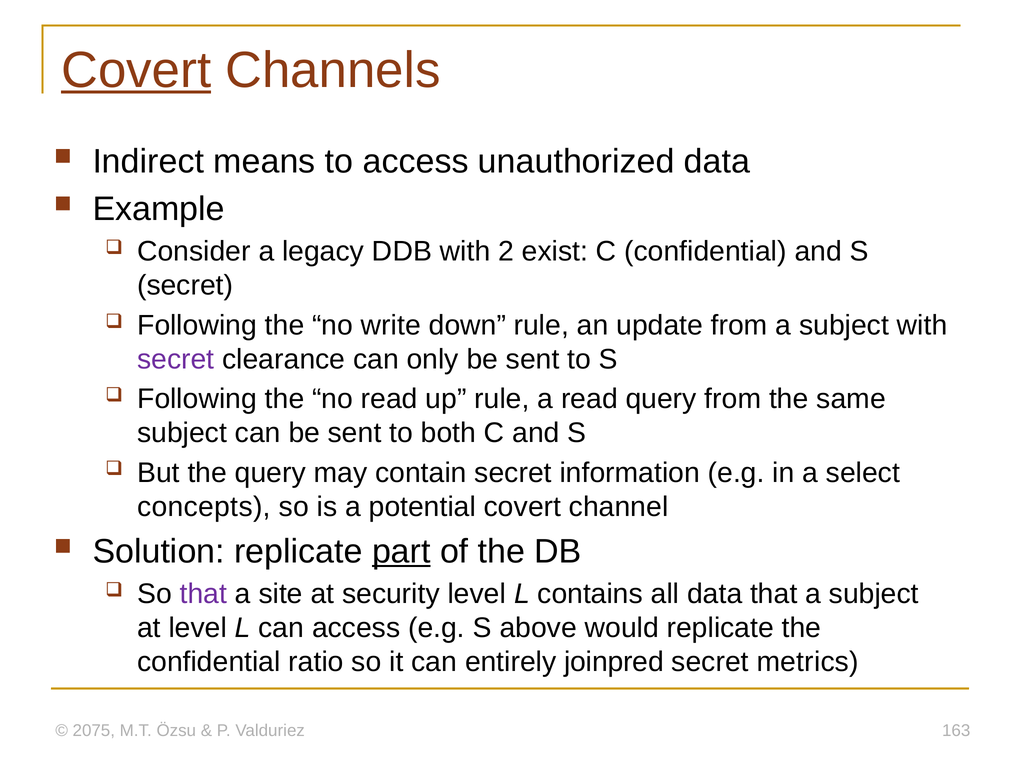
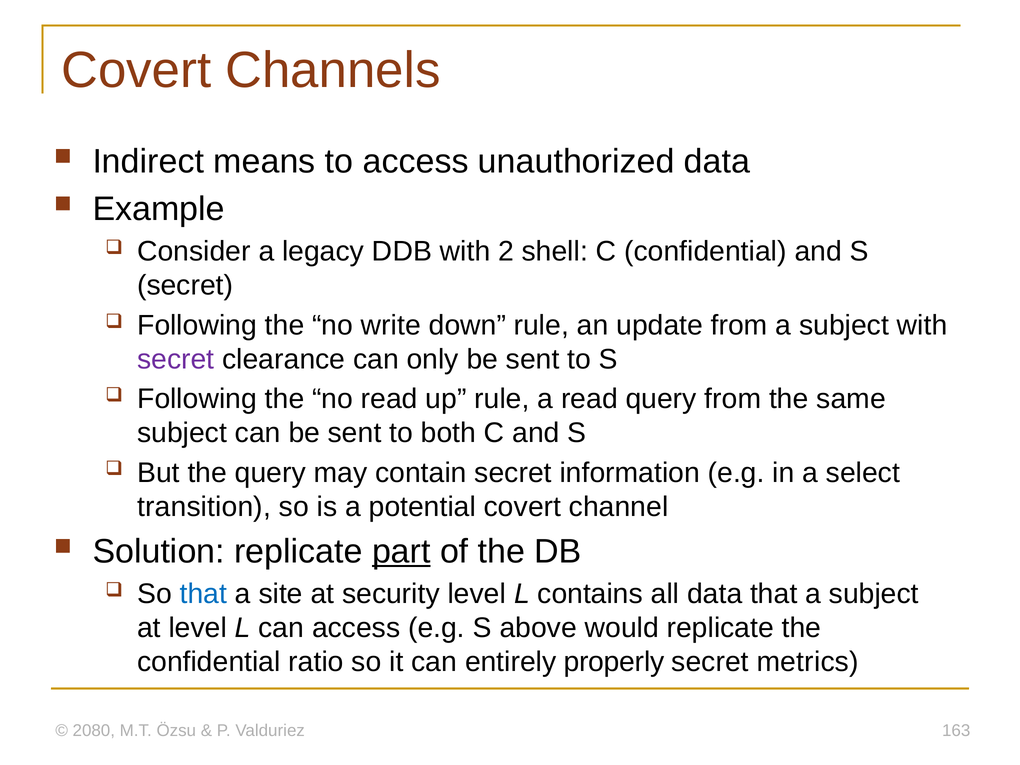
Covert at (136, 70) underline: present -> none
exist: exist -> shell
concepts: concepts -> transition
that at (203, 594) colour: purple -> blue
joinpred: joinpred -> properly
2075: 2075 -> 2080
